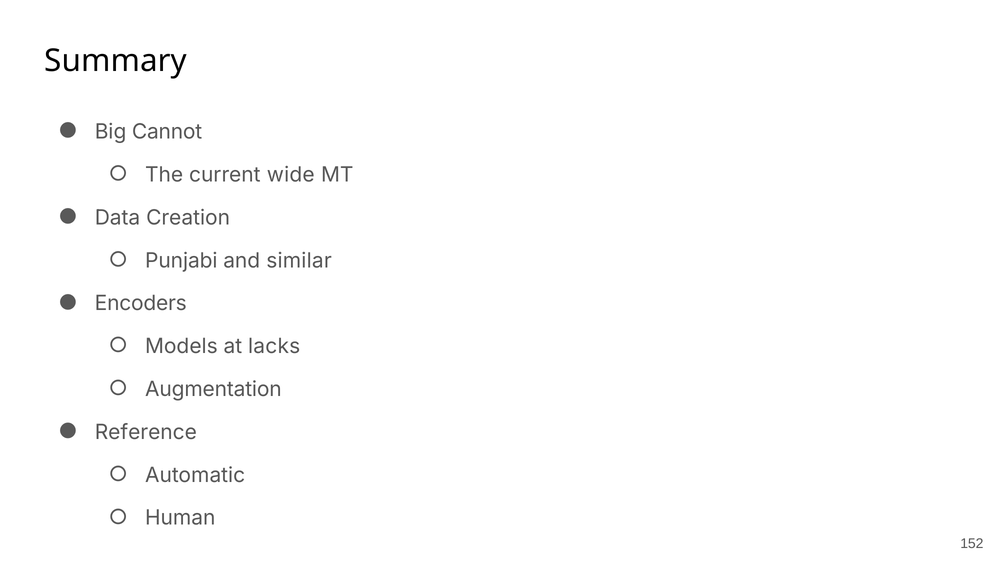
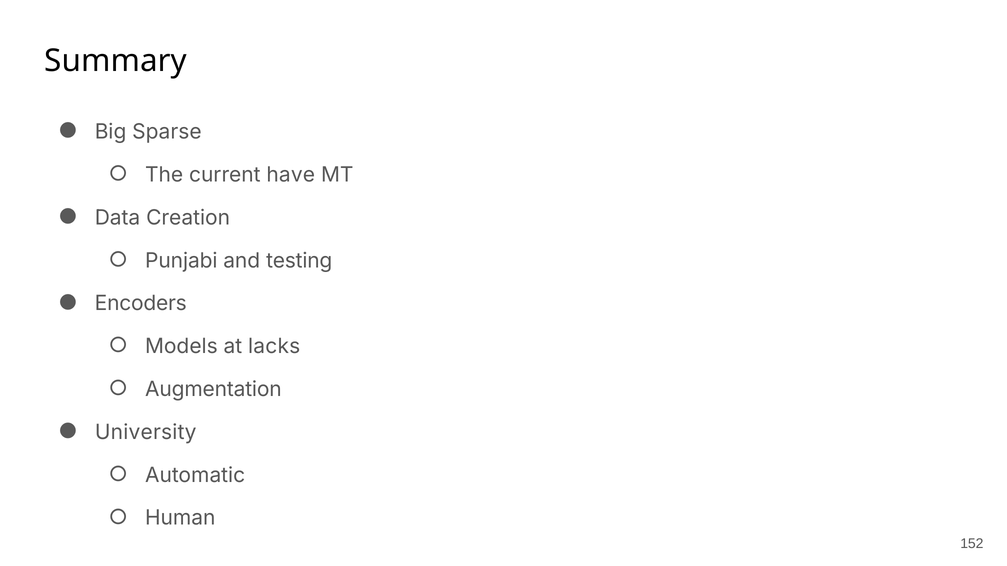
Cannot: Cannot -> Sparse
wide: wide -> have
similar: similar -> testing
Reference: Reference -> University
